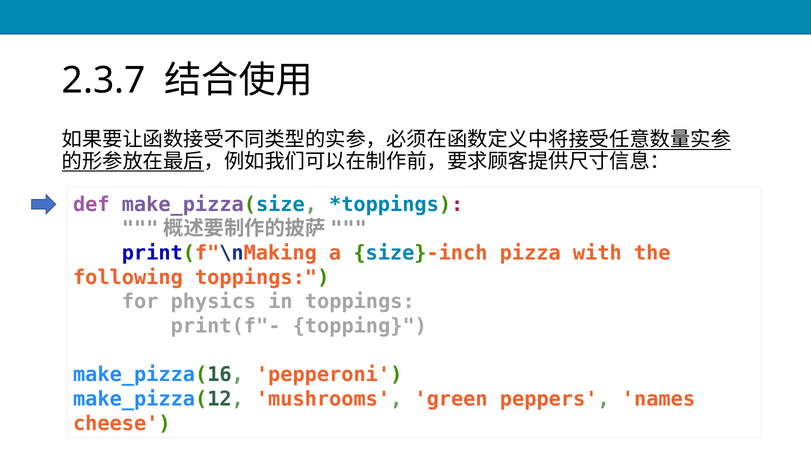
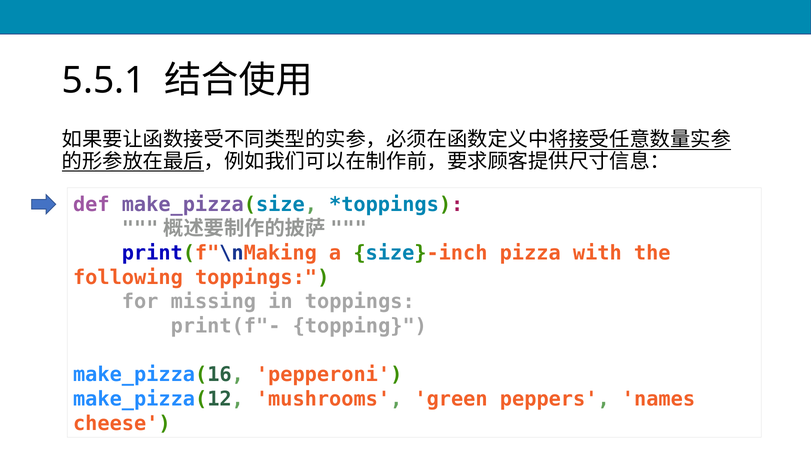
2.3.7: 2.3.7 -> 5.5.1
physics: physics -> missing
